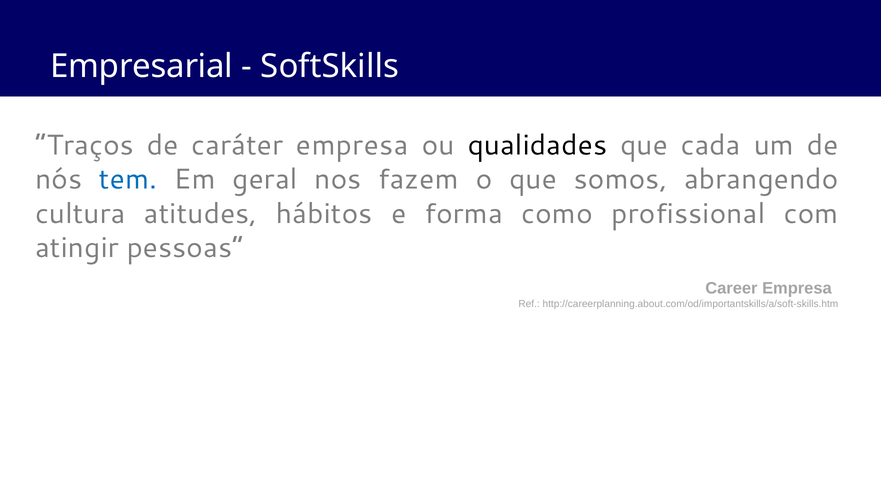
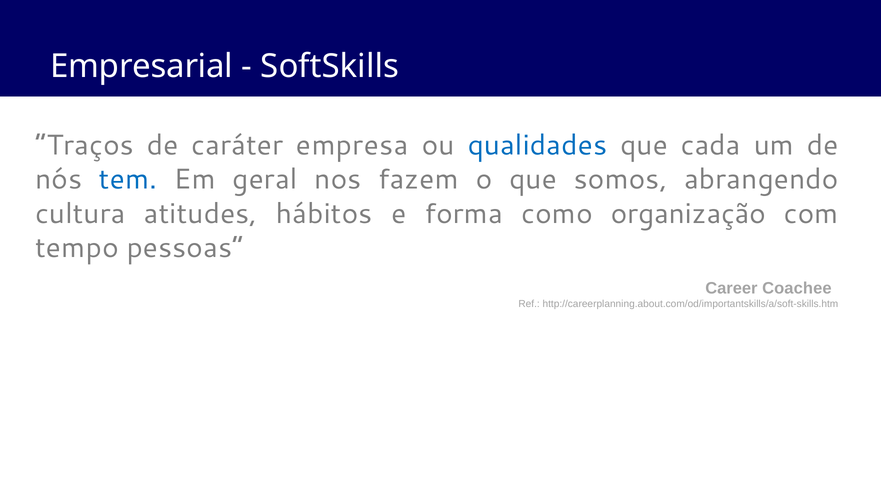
qualidades colour: black -> blue
profissional: profissional -> organização
atingir: atingir -> tempo
Career Empresa: Empresa -> Coachee
